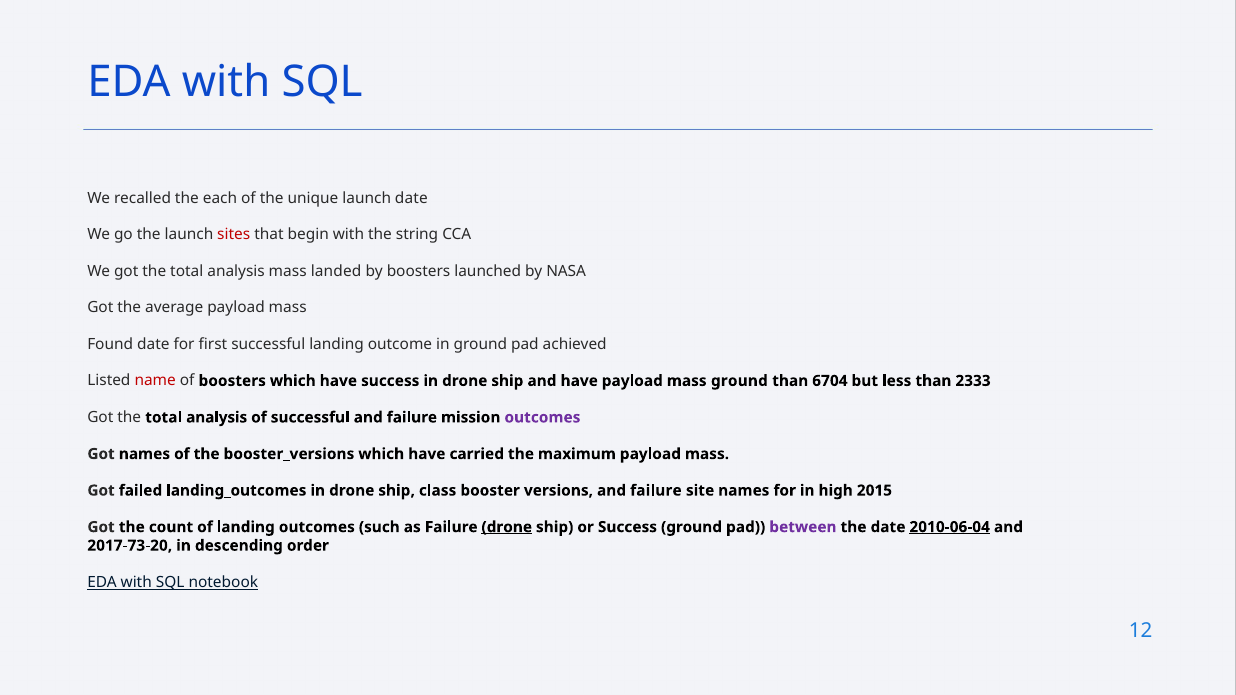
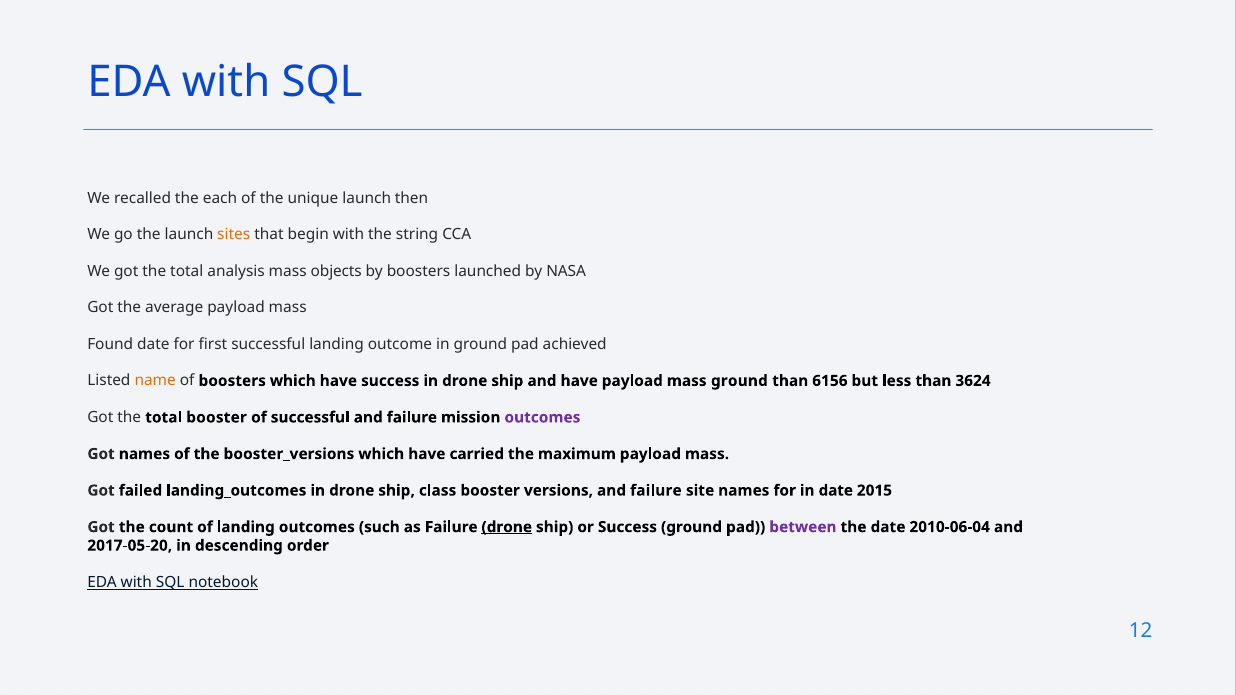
launch date: date -> then
sites colour: red -> orange
landed: landed -> objects
name colour: red -> orange
6704: 6704 -> 6156
2333: 2333 -> 3624
analysis at (217, 418): analysis -> booster
in high: high -> date
2010-06-04 underline: present -> none
2017-73-20: 2017-73-20 -> 2017-05-20
